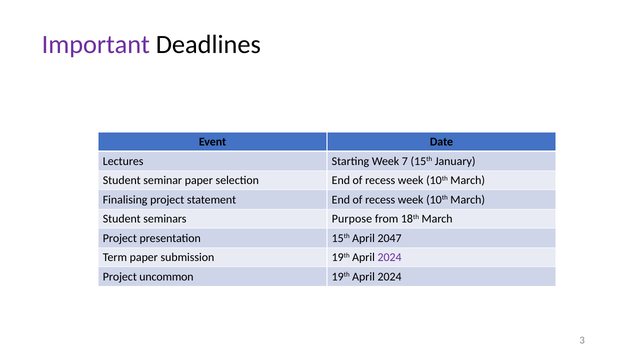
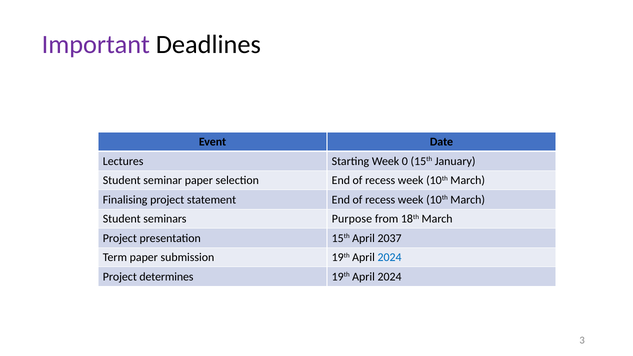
7: 7 -> 0
2047: 2047 -> 2037
2024 at (390, 257) colour: purple -> blue
uncommon: uncommon -> determines
